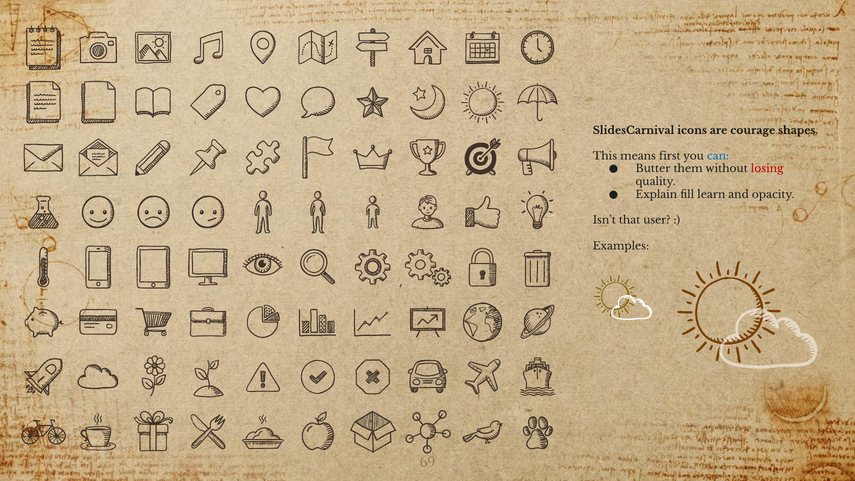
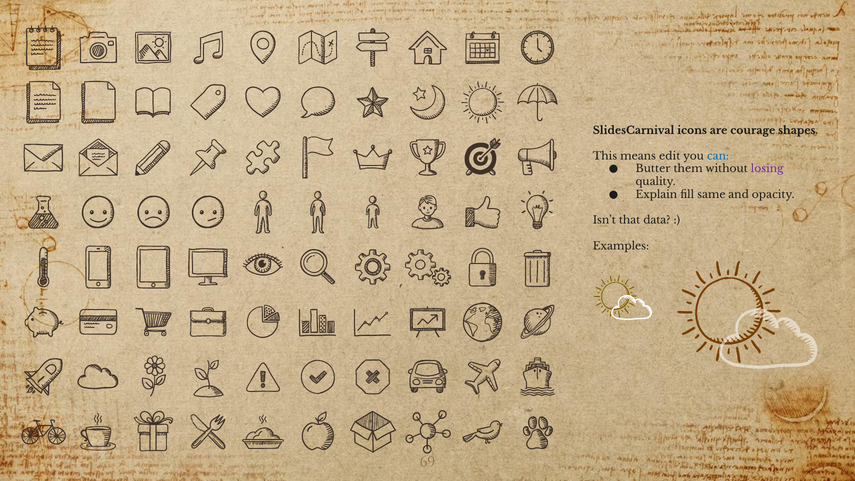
first: first -> edit
losing colour: red -> purple
learn: learn -> same
user: user -> data
